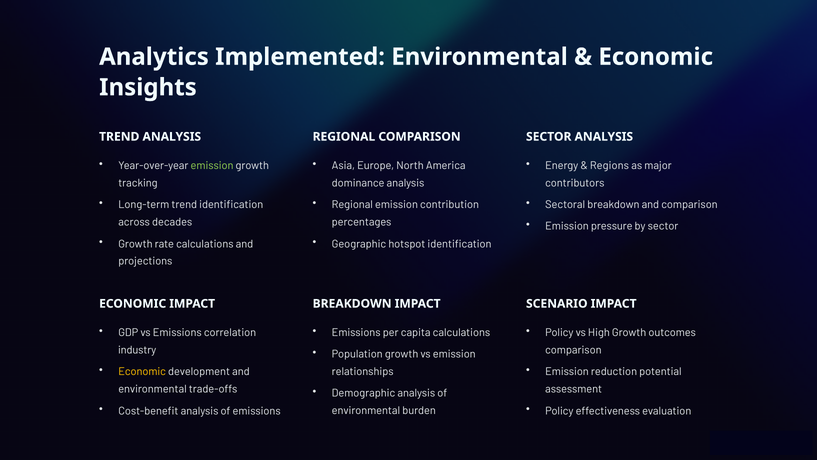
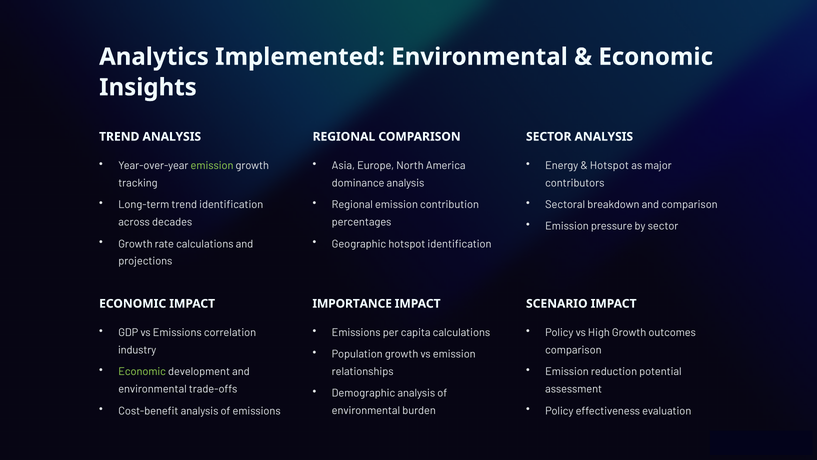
Regions at (609, 166): Regions -> Hotspot
BREAKDOWN at (352, 303): BREAKDOWN -> IMPORTANCE
Economic at (142, 371) colour: yellow -> light green
